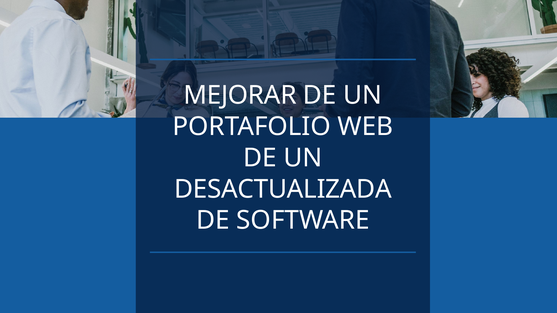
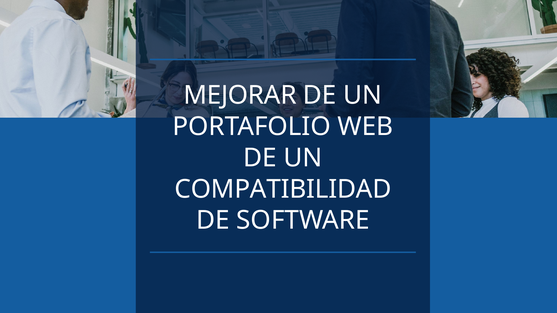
DESACTUALIZADA: DESACTUALIZADA -> COMPATIBILIDAD
